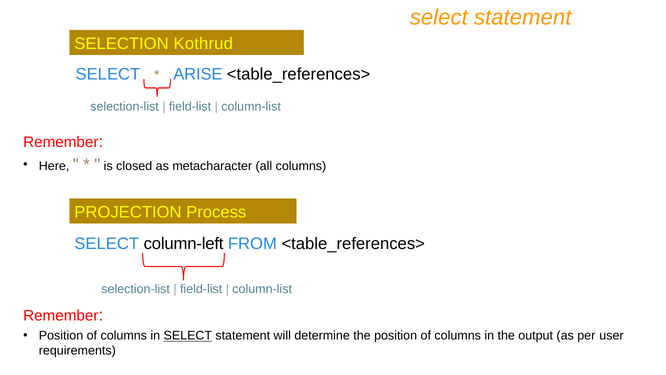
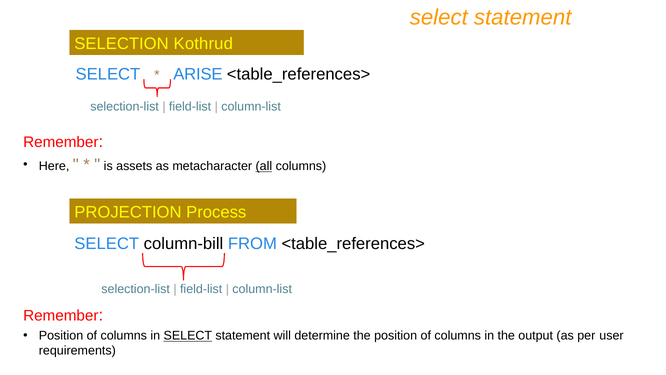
closed: closed -> assets
all underline: none -> present
column-left: column-left -> column-bill
